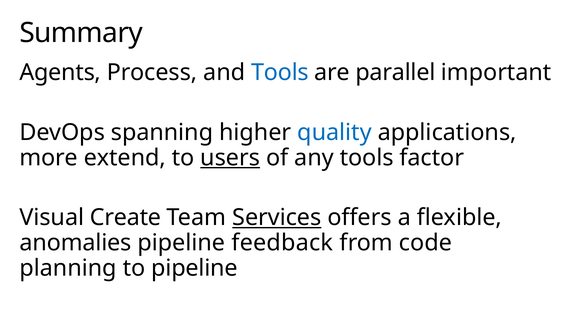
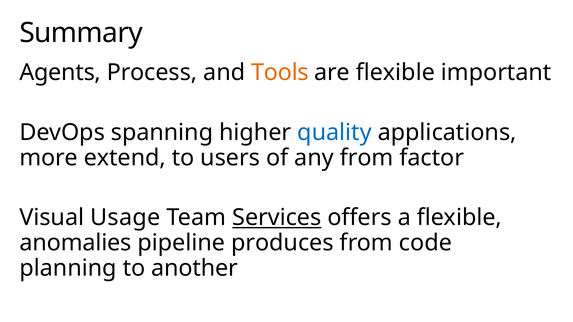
Tools at (280, 73) colour: blue -> orange
are parallel: parallel -> flexible
users underline: present -> none
any tools: tools -> from
Create: Create -> Usage
feedback: feedback -> produces
to pipeline: pipeline -> another
